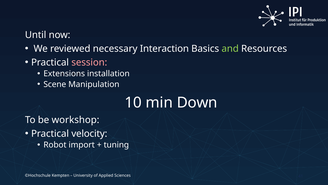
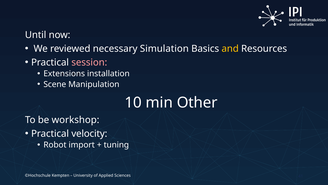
Interaction: Interaction -> Simulation
and colour: light green -> yellow
Down: Down -> Other
